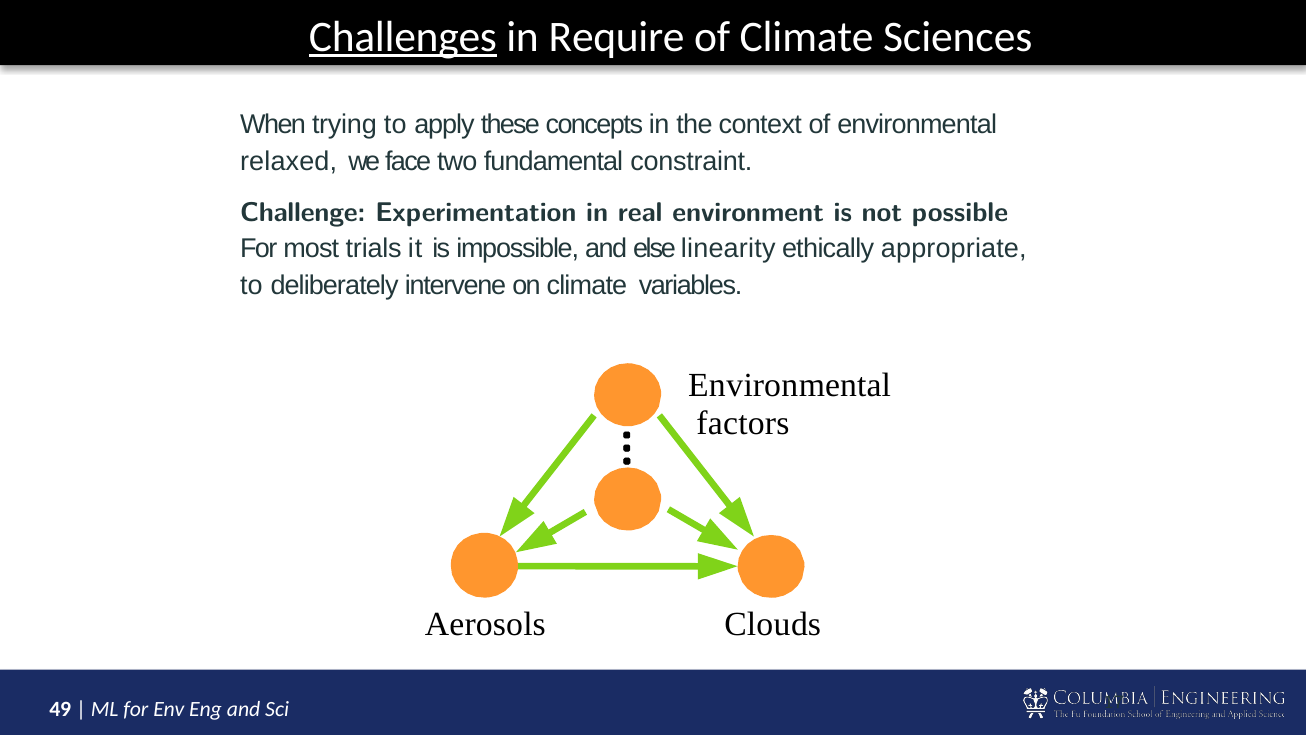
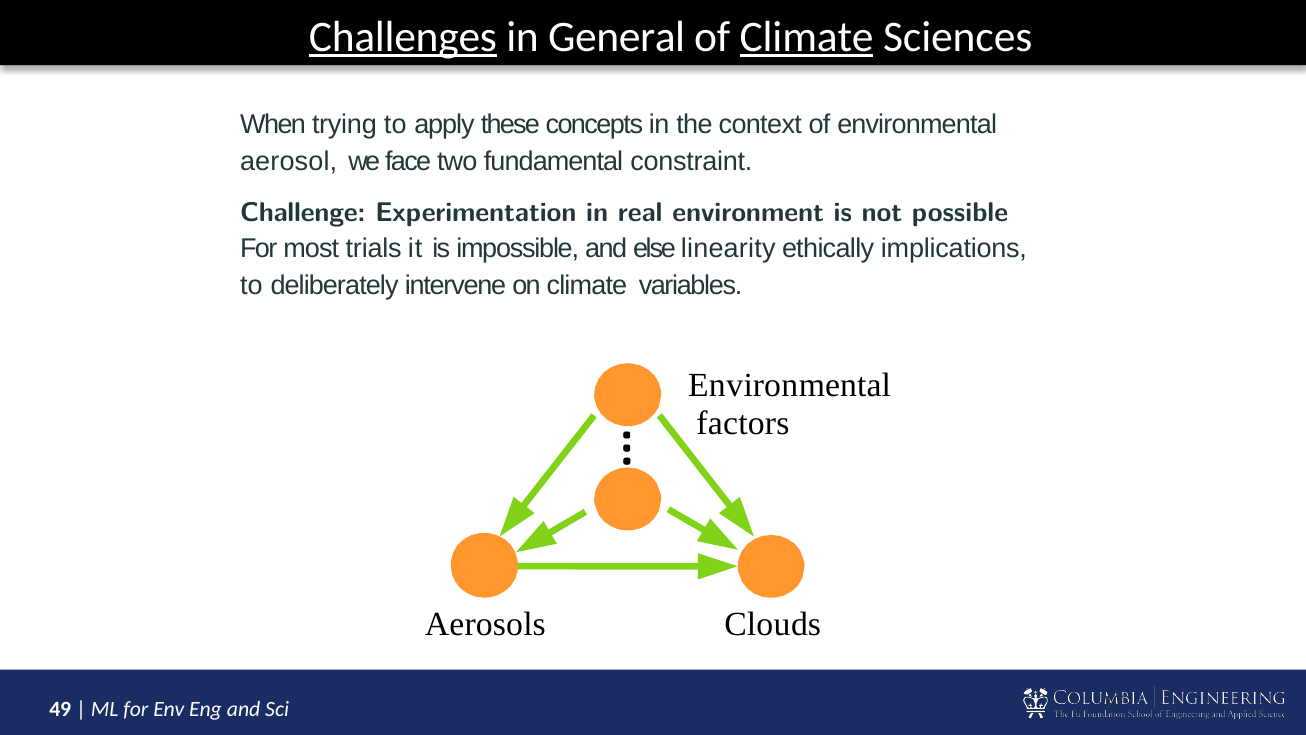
Require: Require -> General
Climate at (807, 37) underline: none -> present
relaxed: relaxed -> aerosol
appropriate: appropriate -> implications
